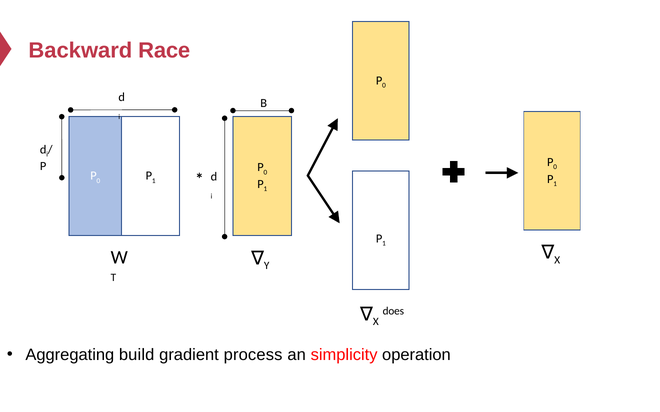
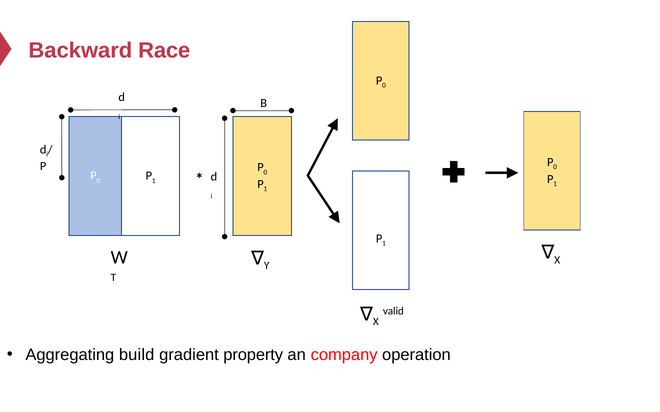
does: does -> valid
process: process -> property
simplicity: simplicity -> company
